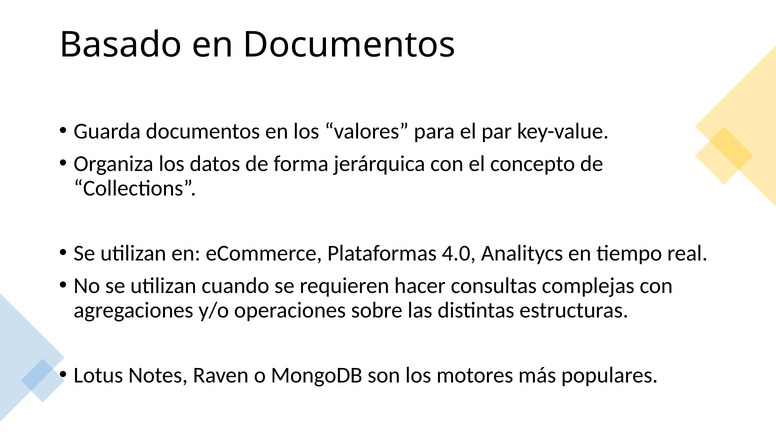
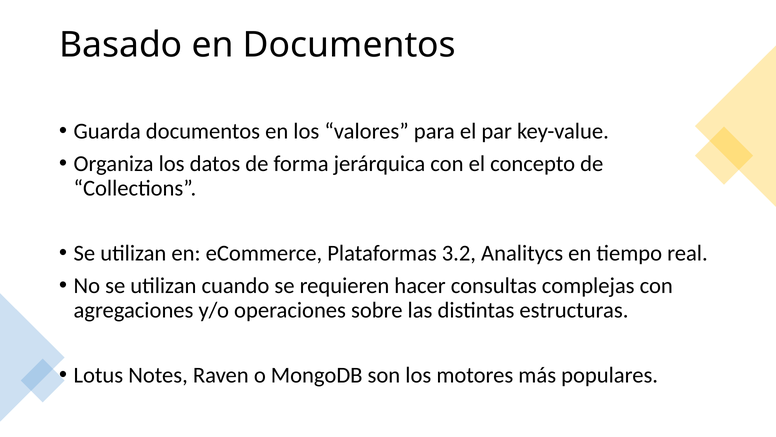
4.0: 4.0 -> 3.2
